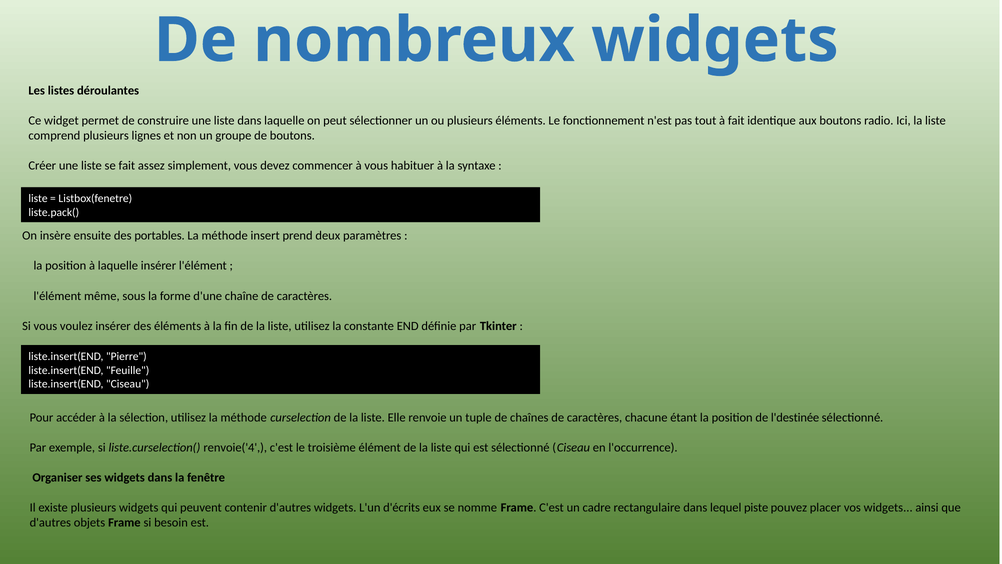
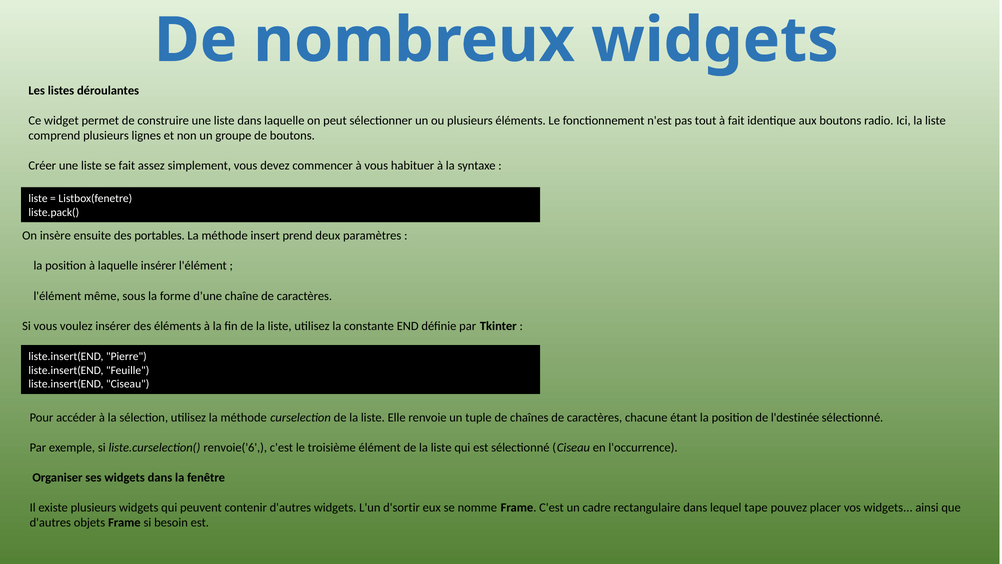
renvoie('4: renvoie('4 -> renvoie('6
d'écrits: d'écrits -> d'sortir
piste: piste -> tape
